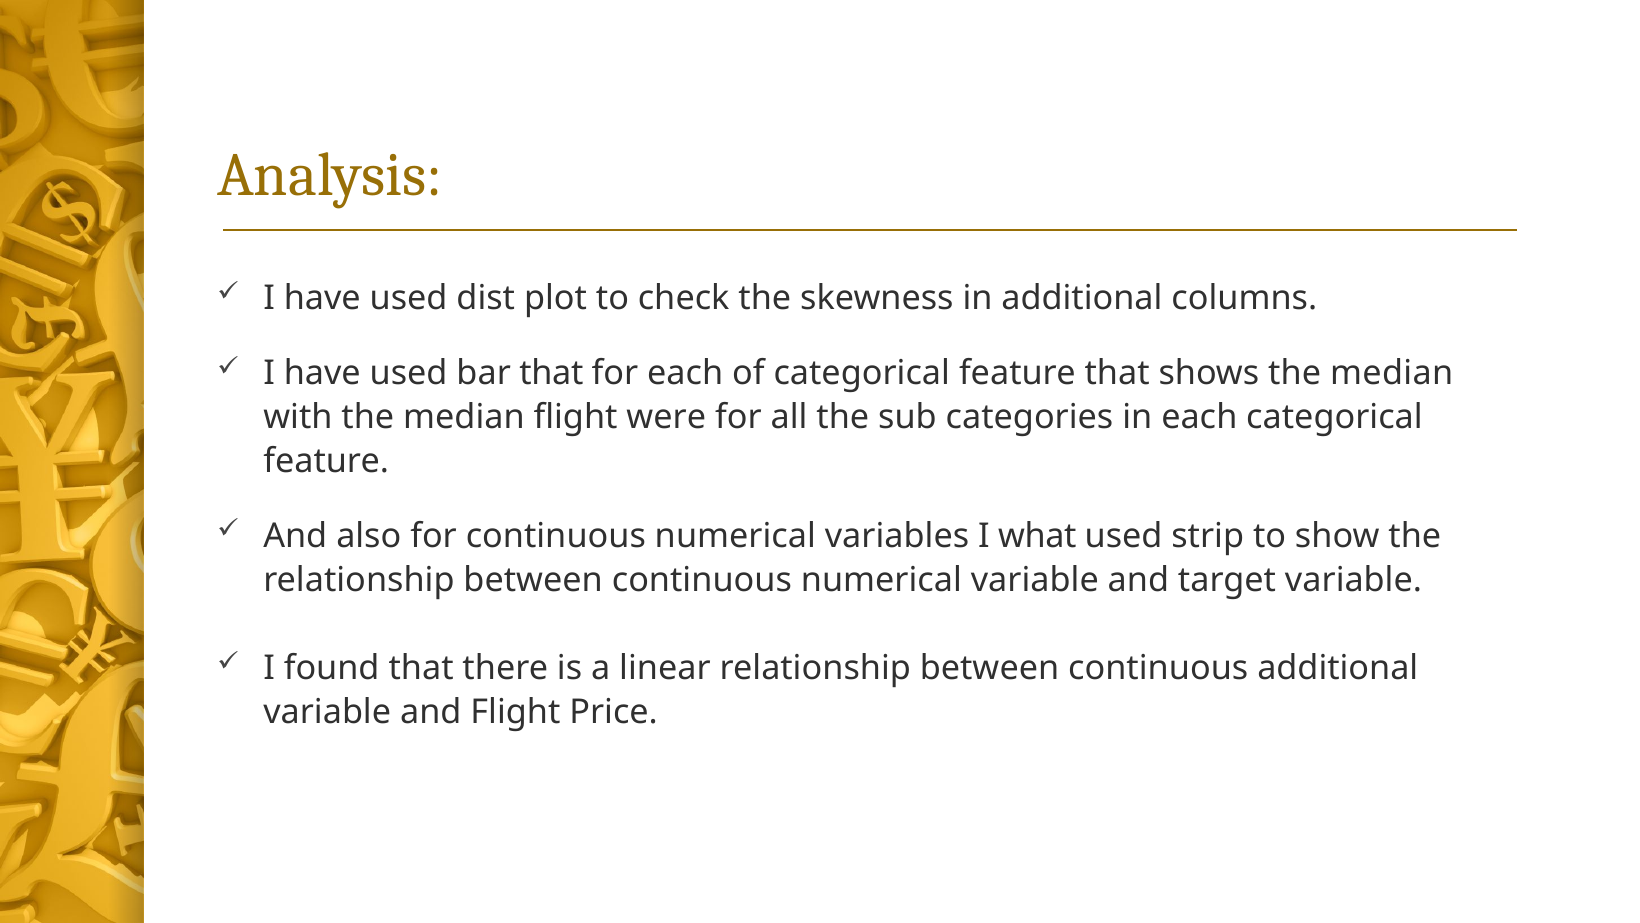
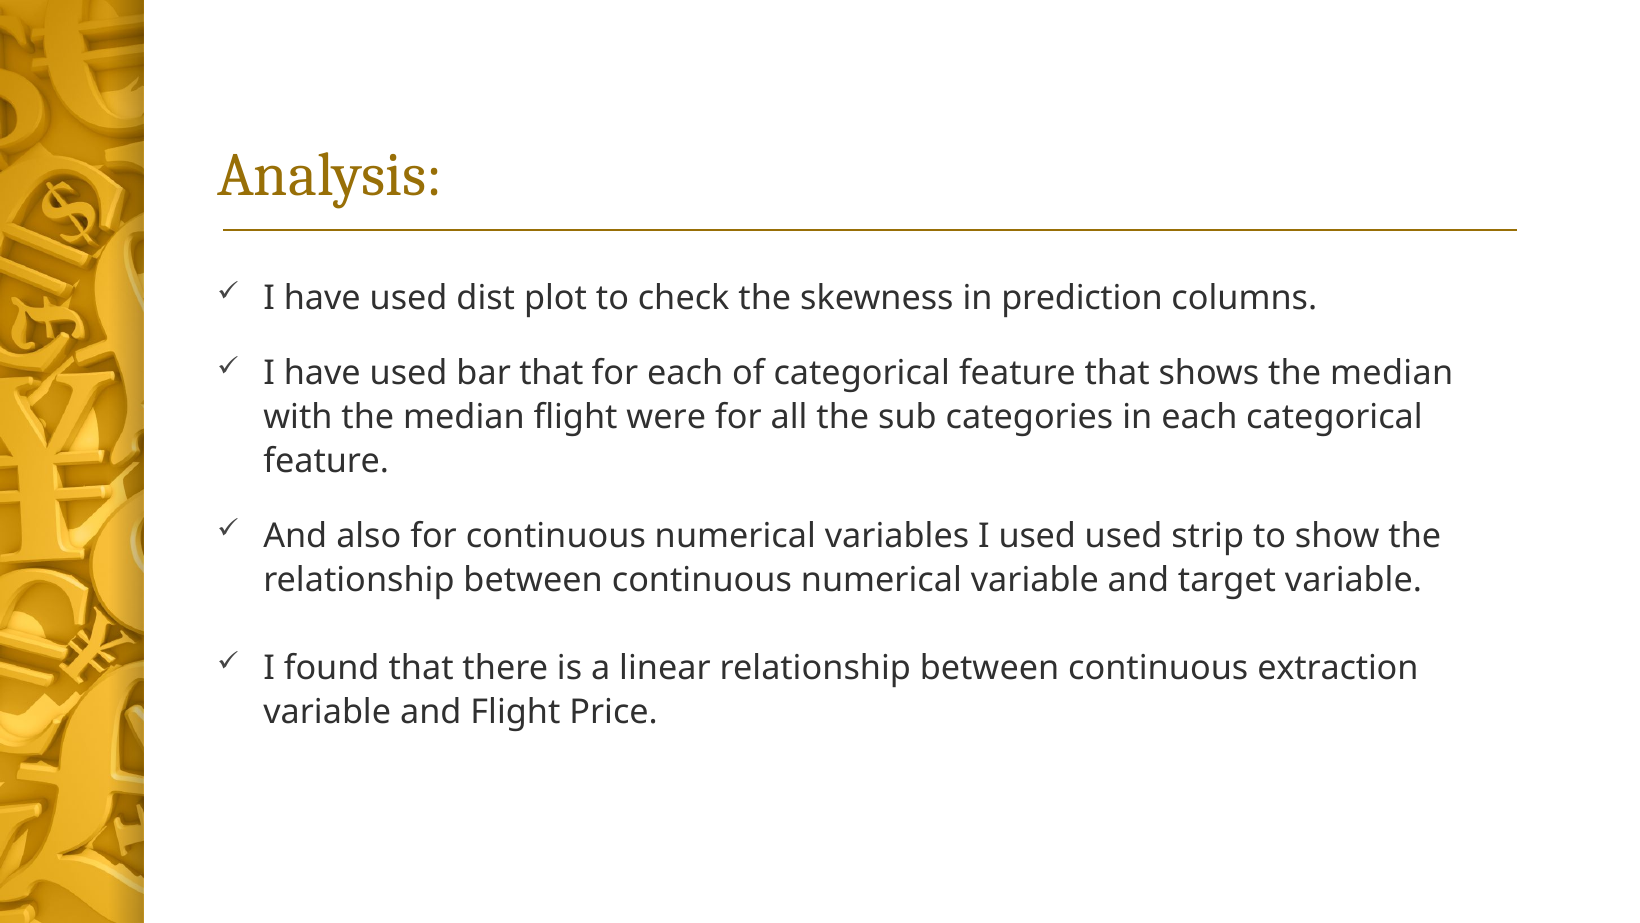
in additional: additional -> prediction
I what: what -> used
continuous additional: additional -> extraction
